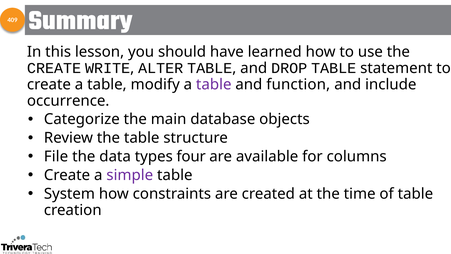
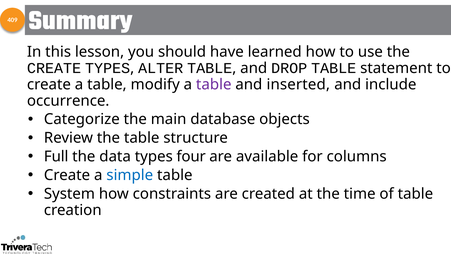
CREATE WRITE: WRITE -> TYPES
function: function -> inserted
File: File -> Full
simple colour: purple -> blue
